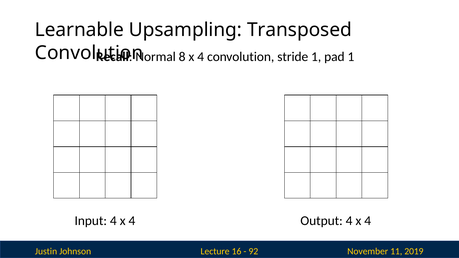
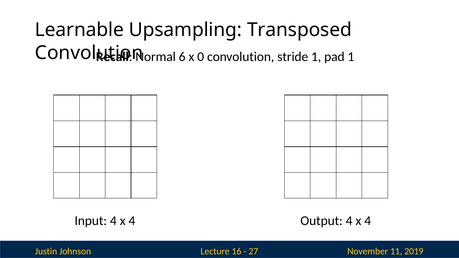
8: 8 -> 6
4 at (201, 57): 4 -> 0
92: 92 -> 27
